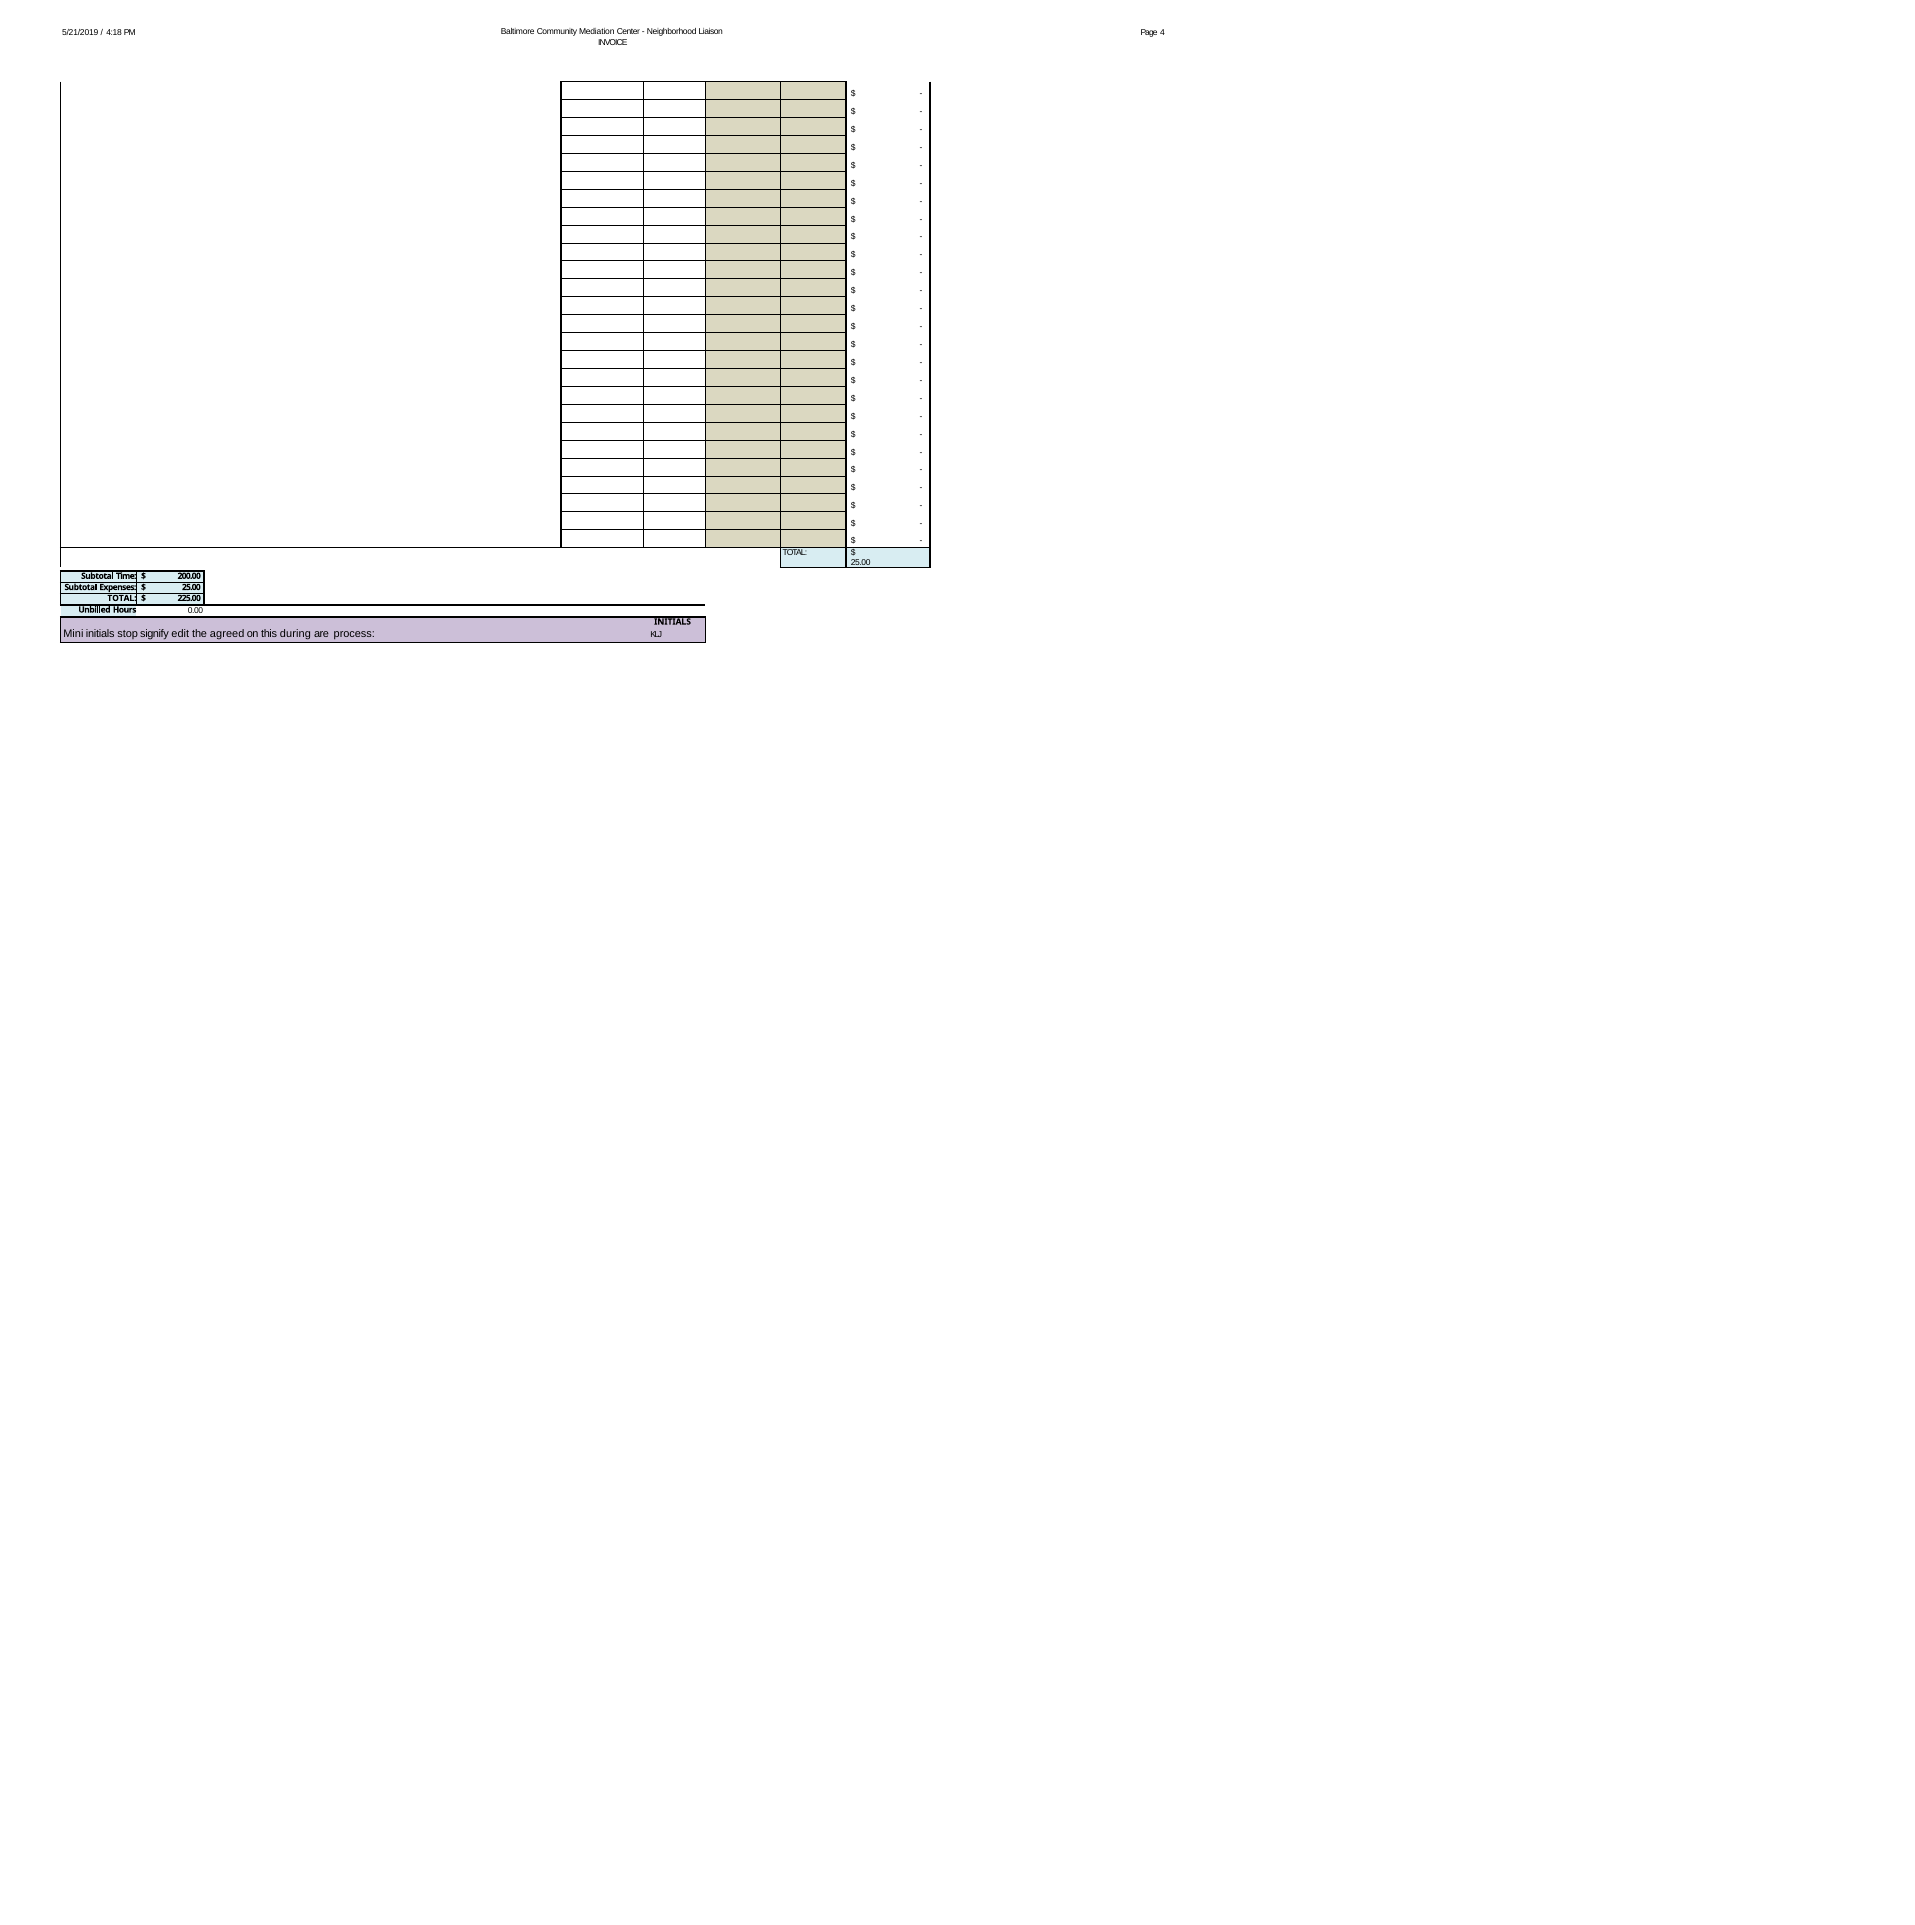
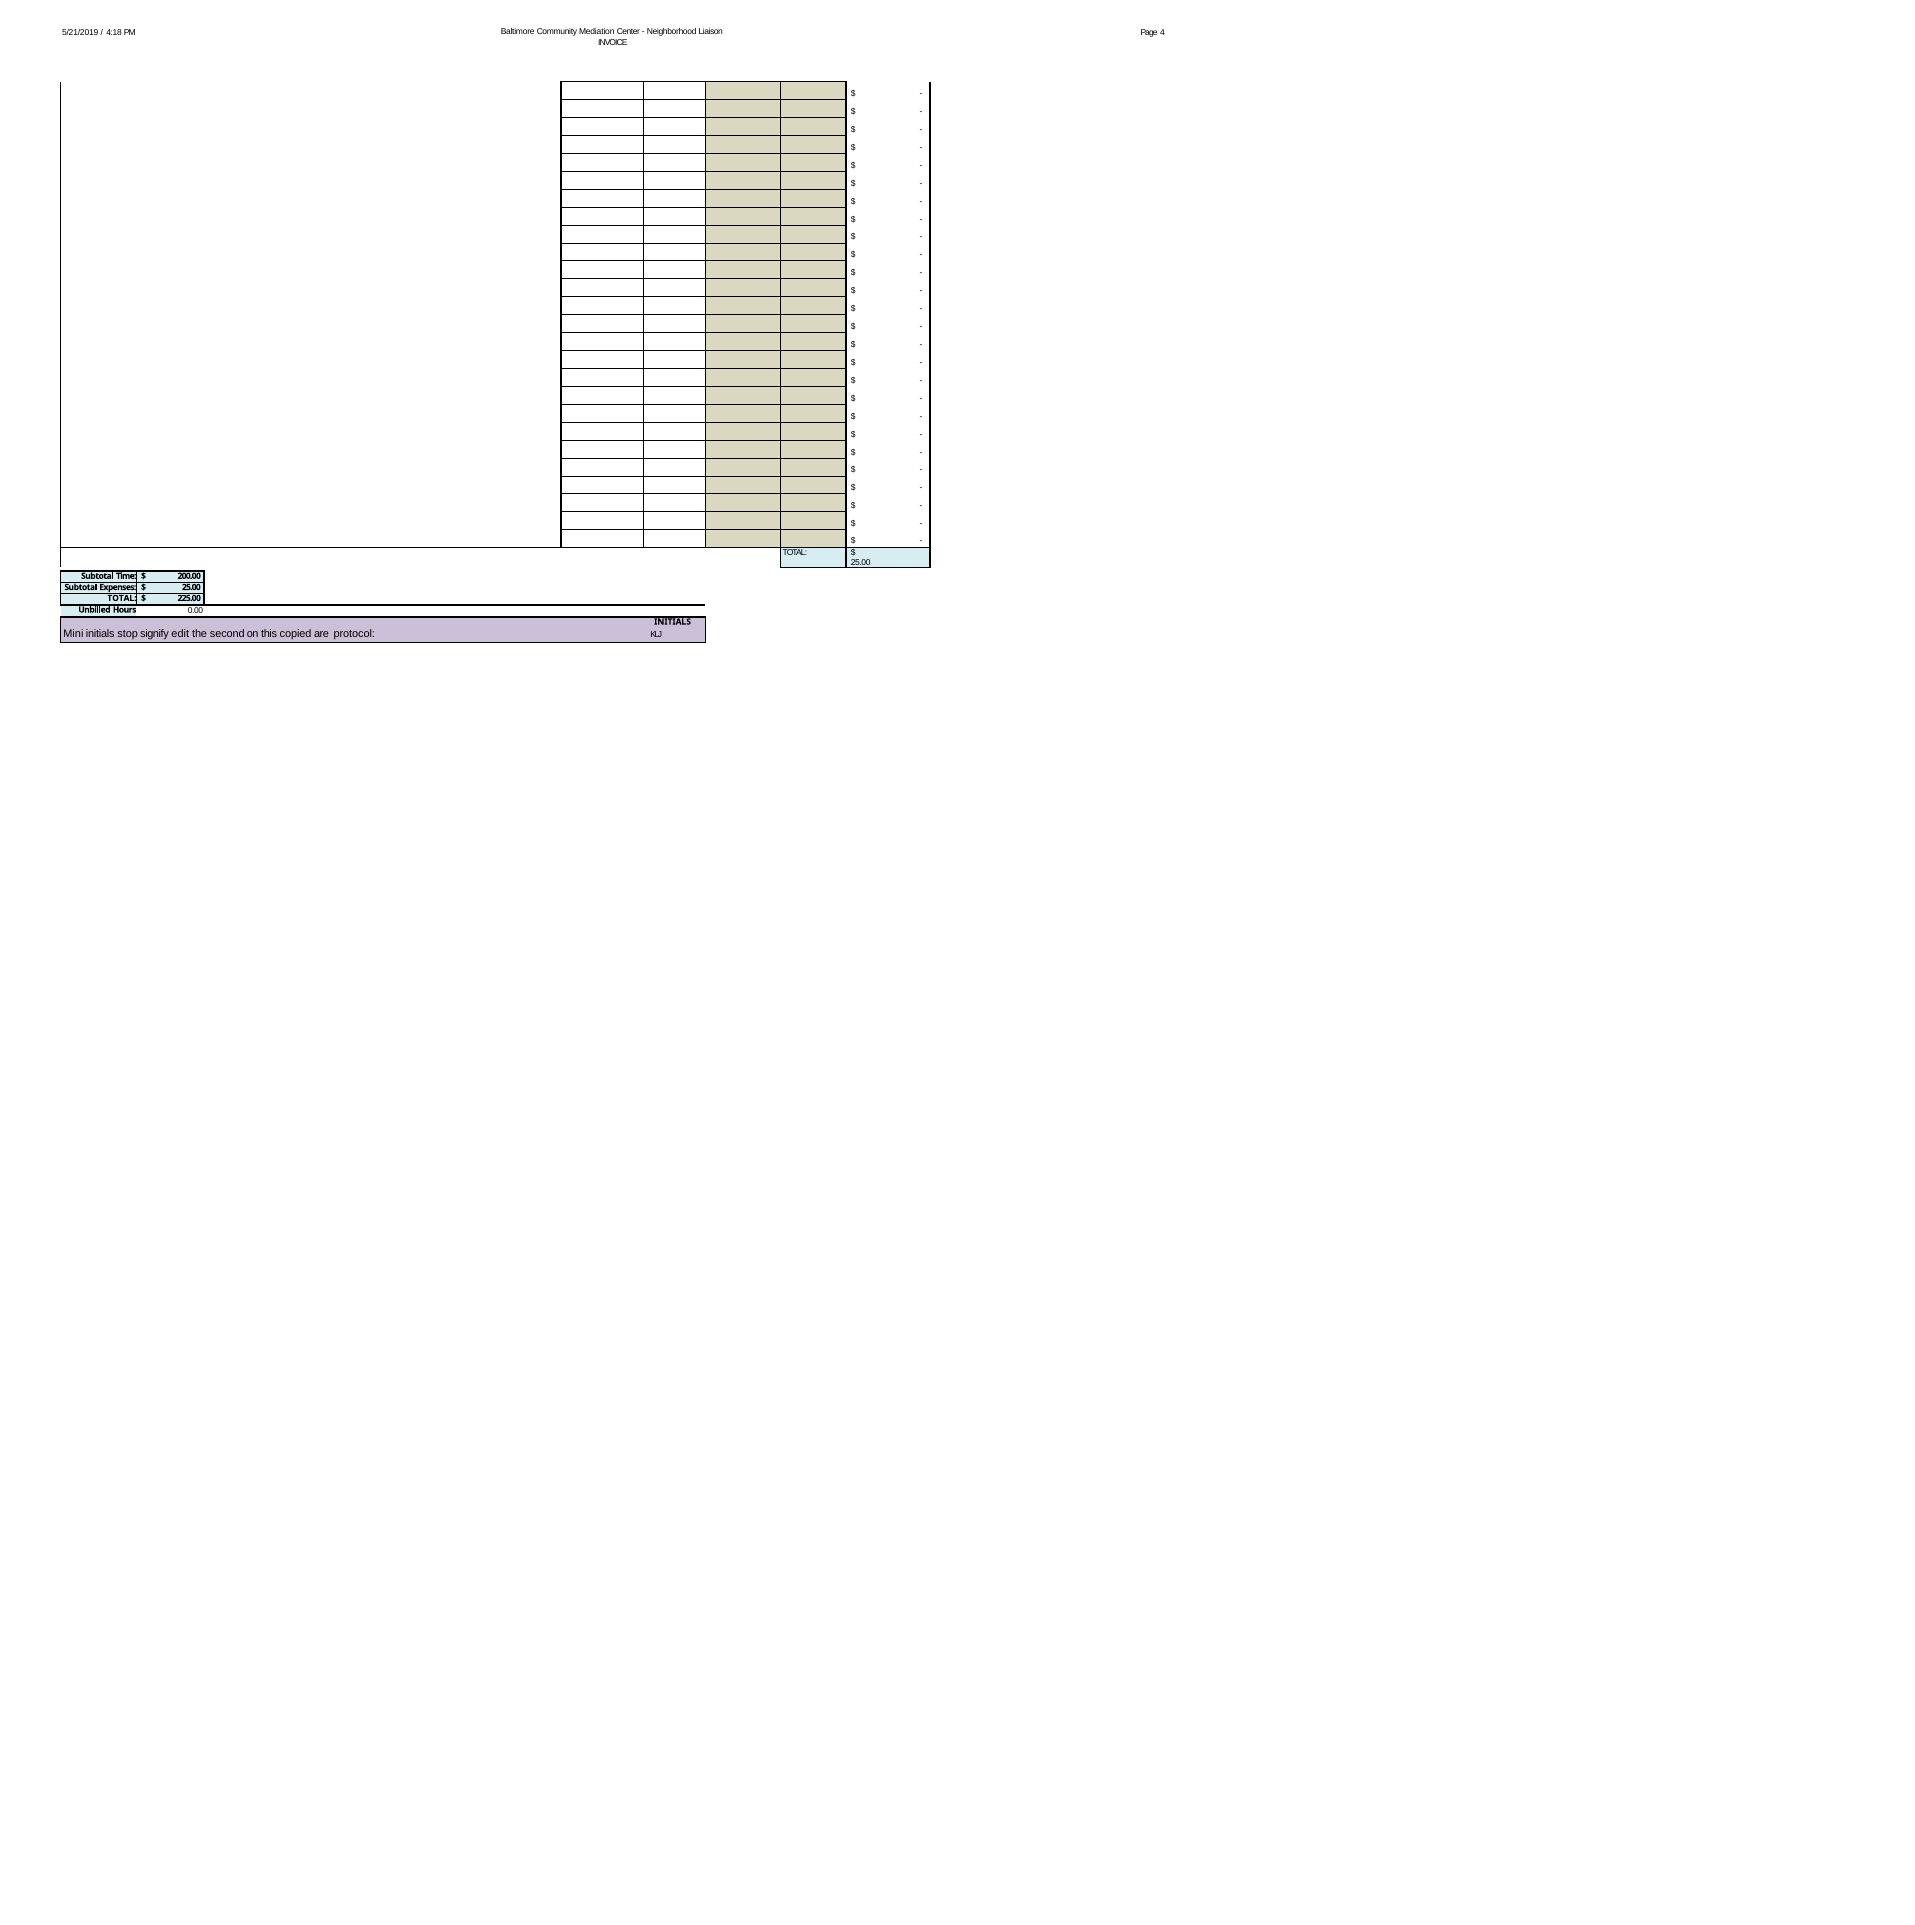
agreed: agreed -> second
during: during -> copied
process: process -> protocol
